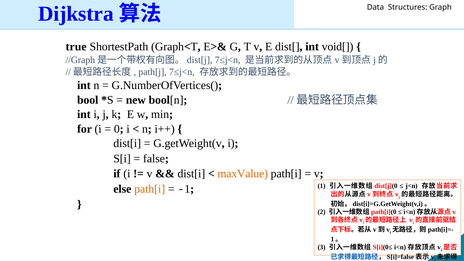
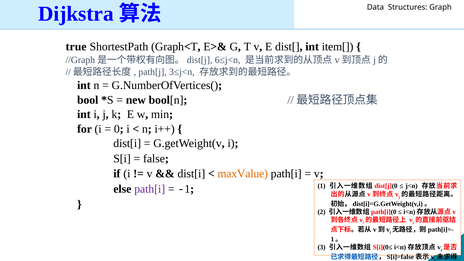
void[: void[ -> item[
7≤j<n at (228, 60): 7≤j<n -> 6≤j<n
path[j 7≤j<n: 7≤j<n -> 3≤j<n
path[i at (150, 189) colour: orange -> purple
